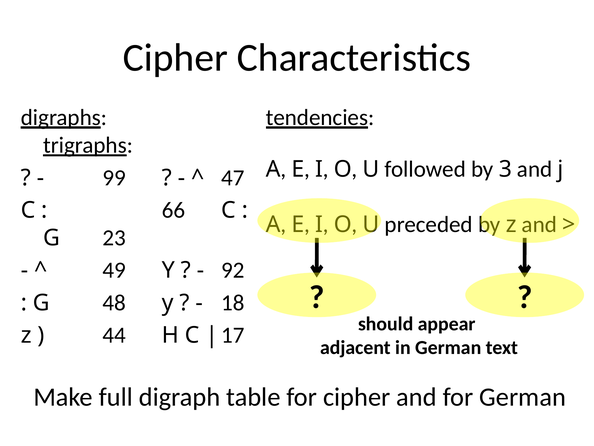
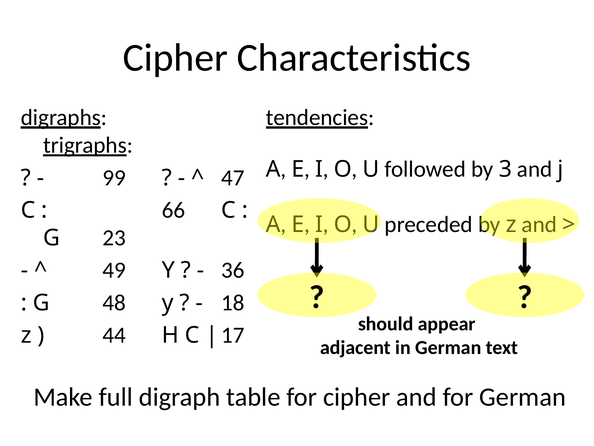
92: 92 -> 36
